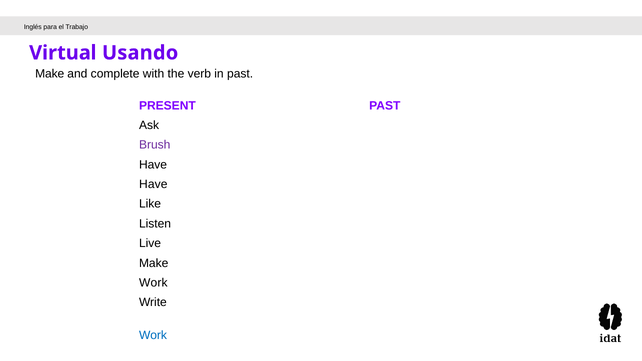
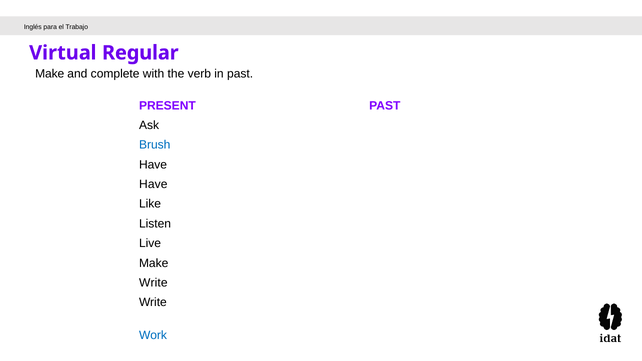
Usando: Usando -> Regular
Brush colour: purple -> blue
Work at (153, 283): Work -> Write
